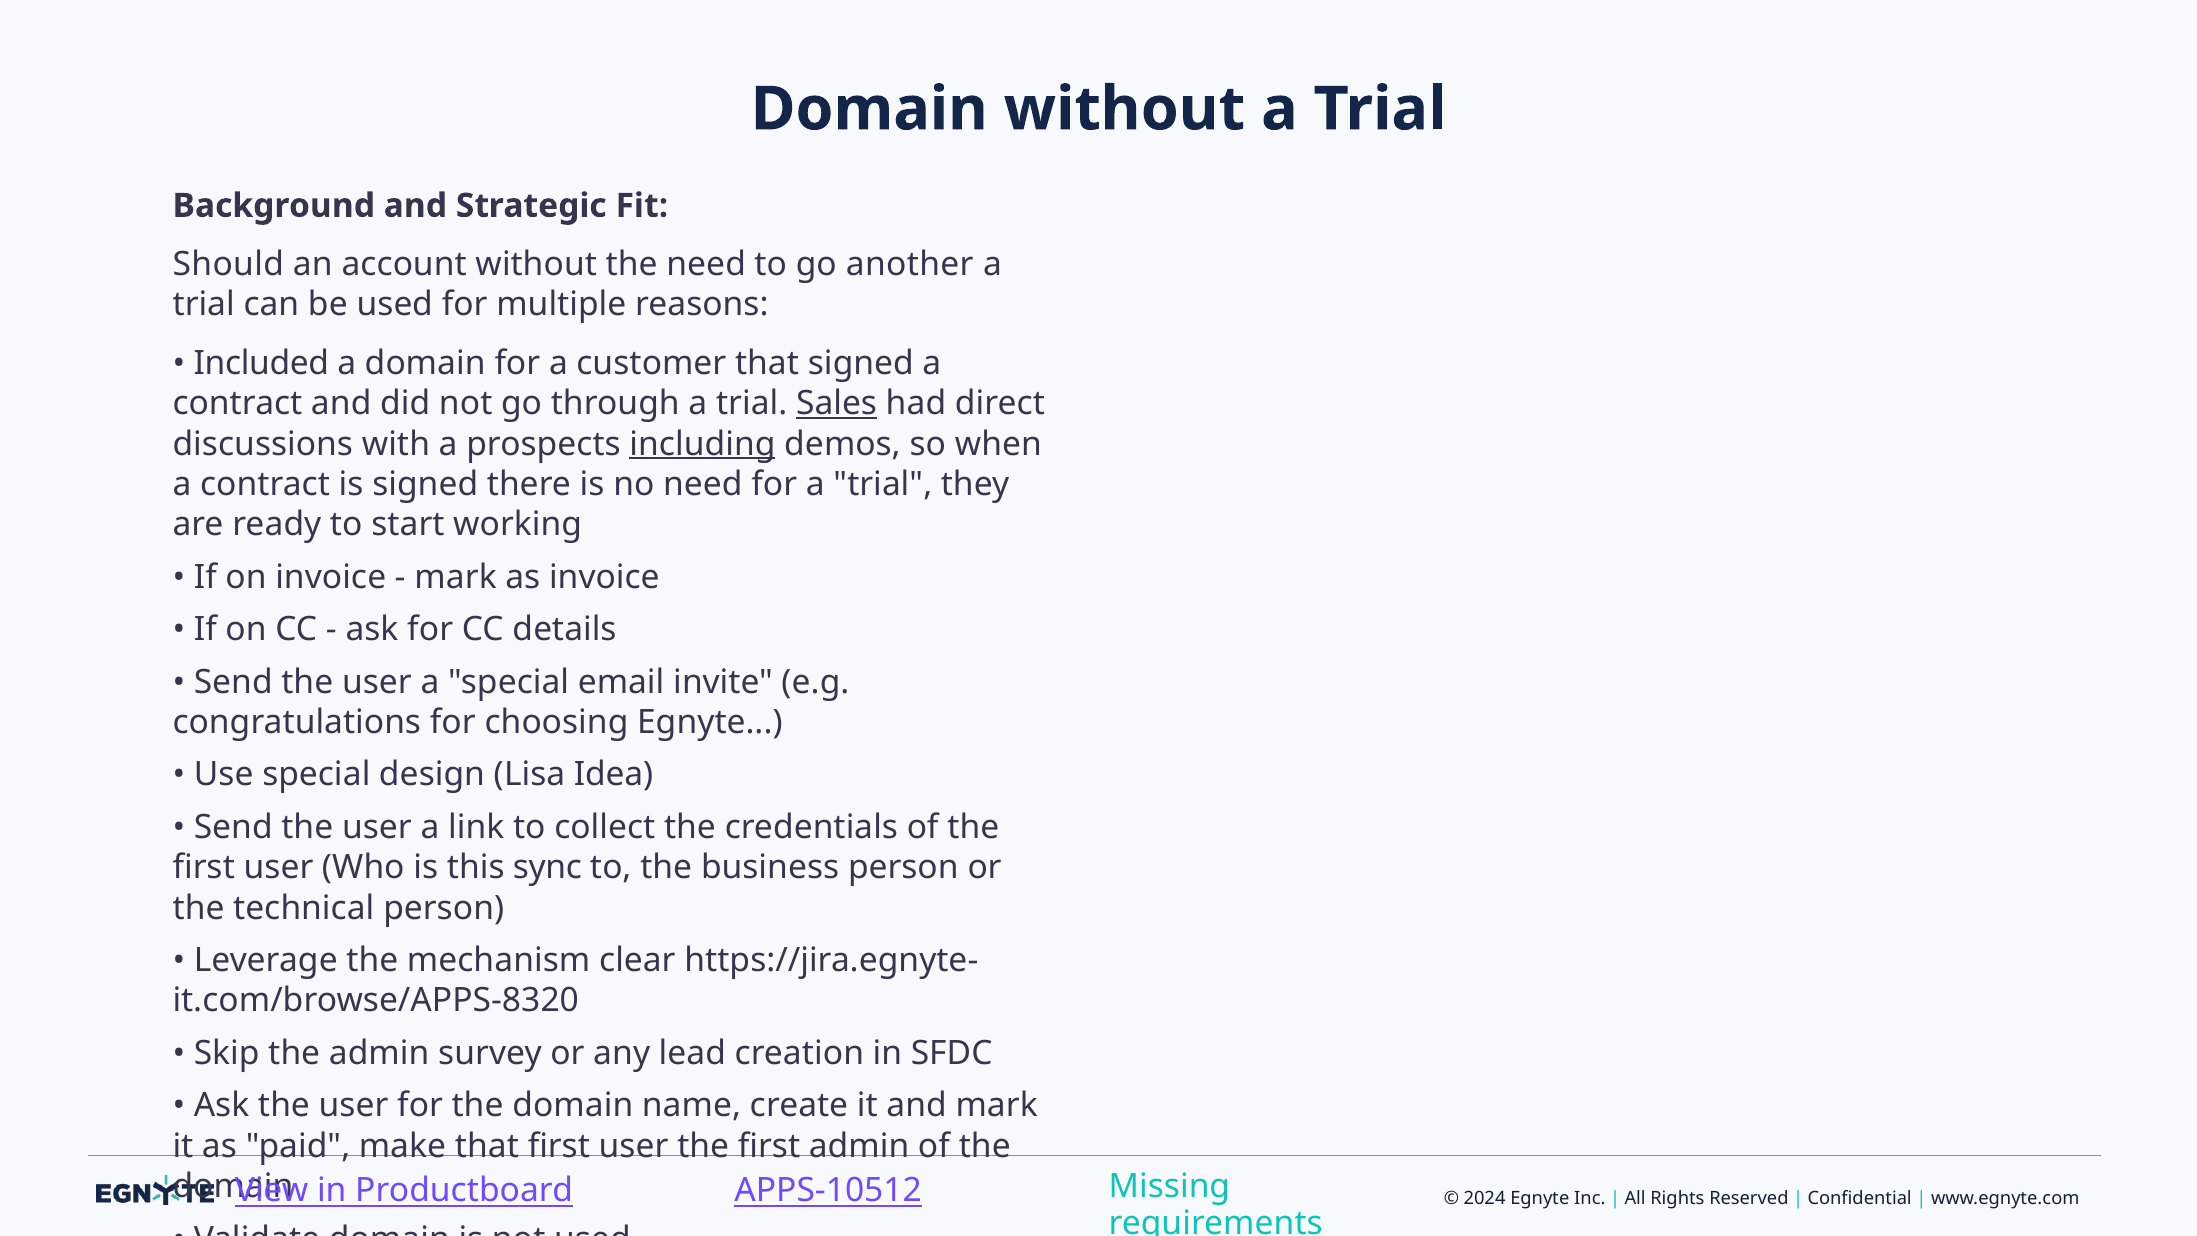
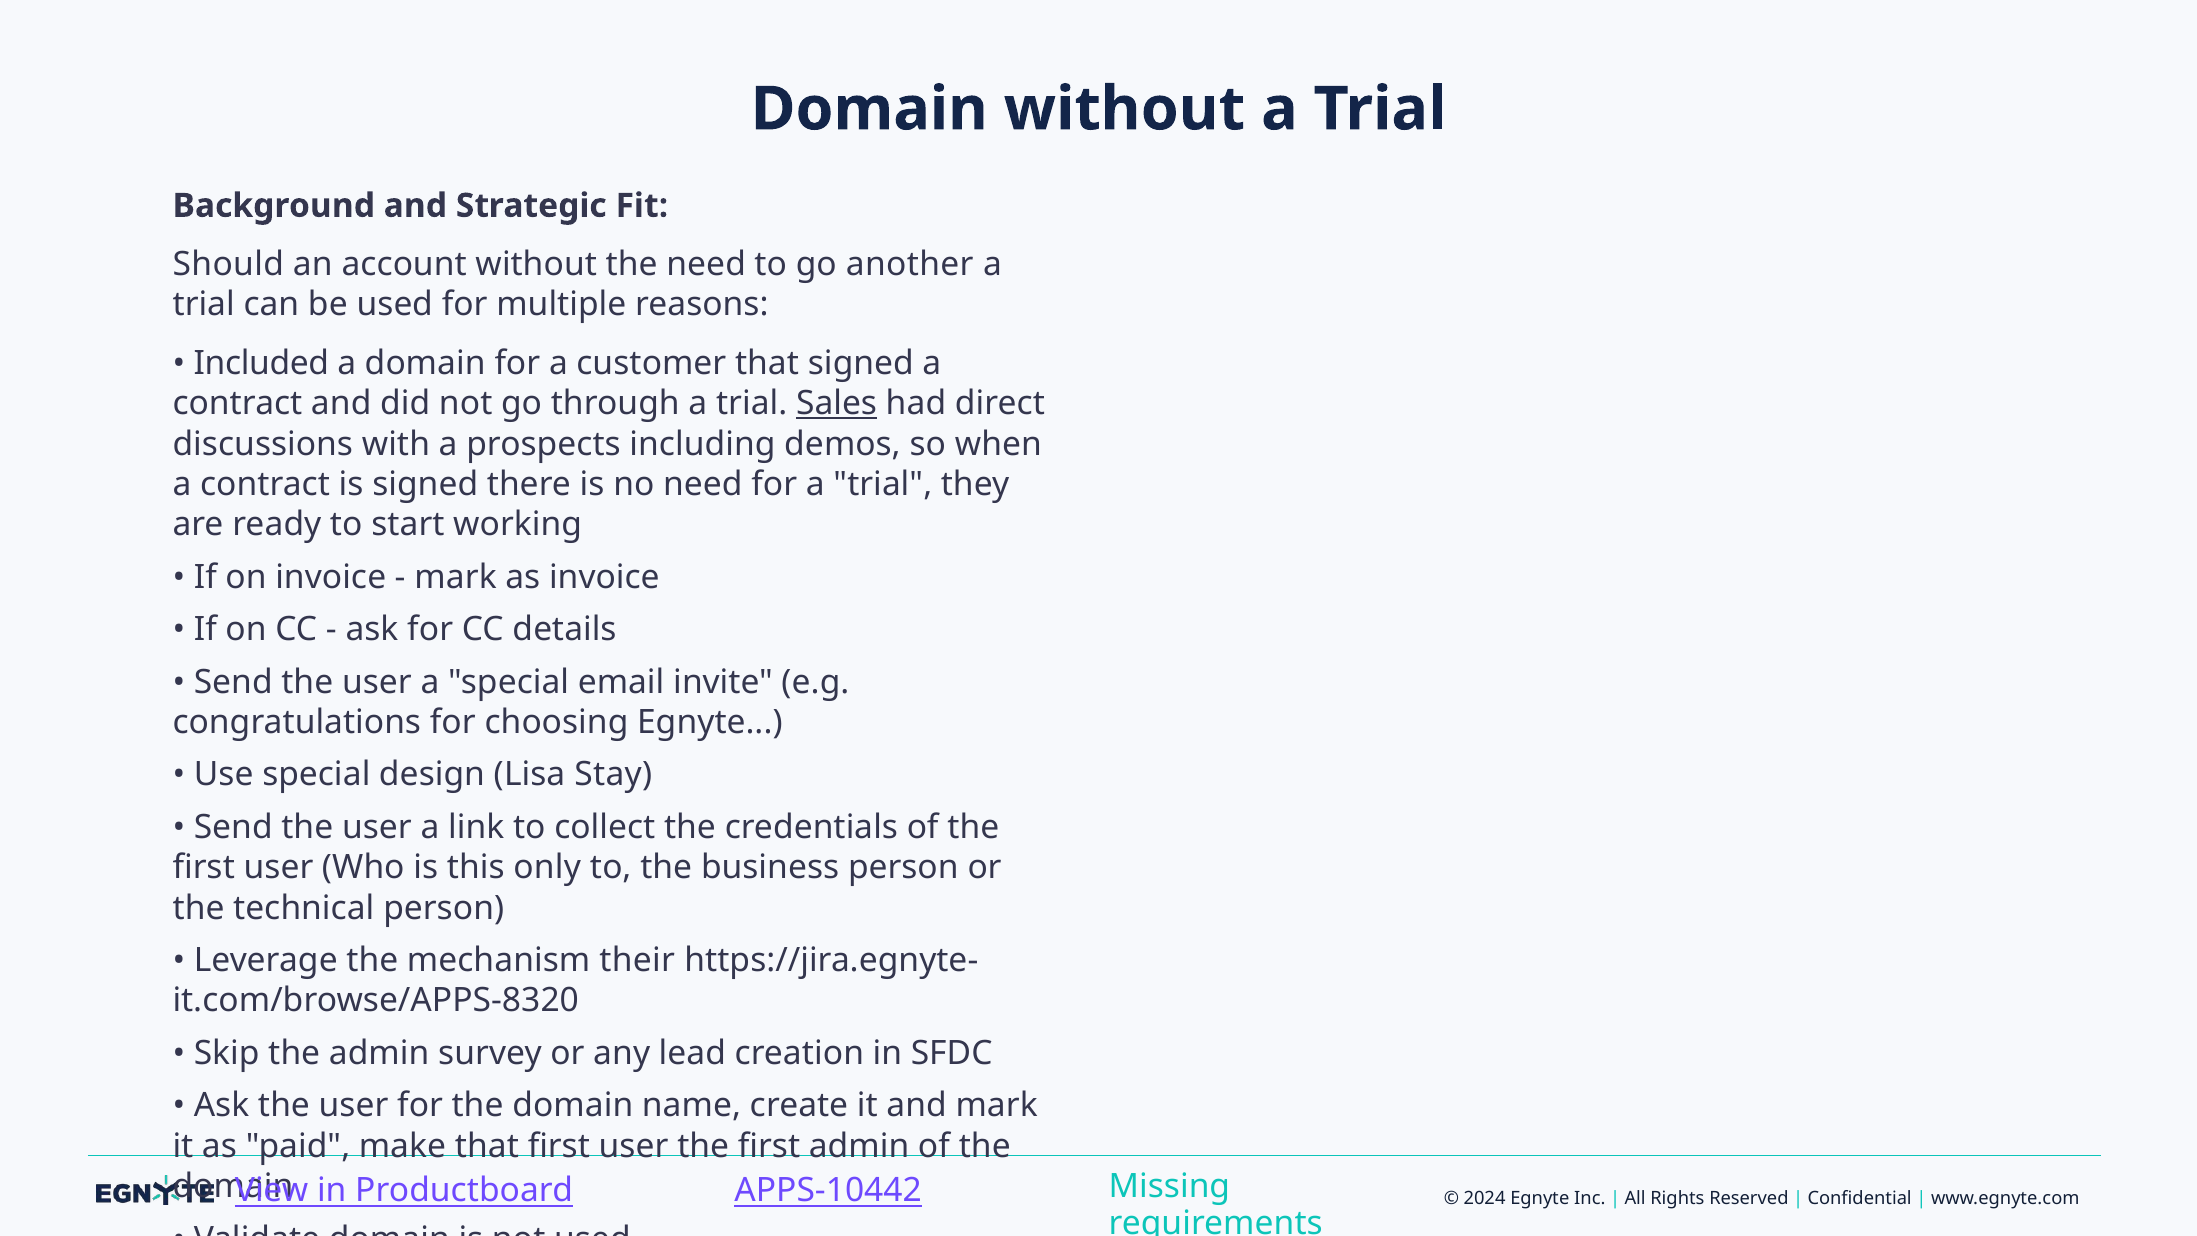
including underline: present -> none
Idea: Idea -> Stay
sync: sync -> only
clear: clear -> their
APPS-10512: APPS-10512 -> APPS-10442
